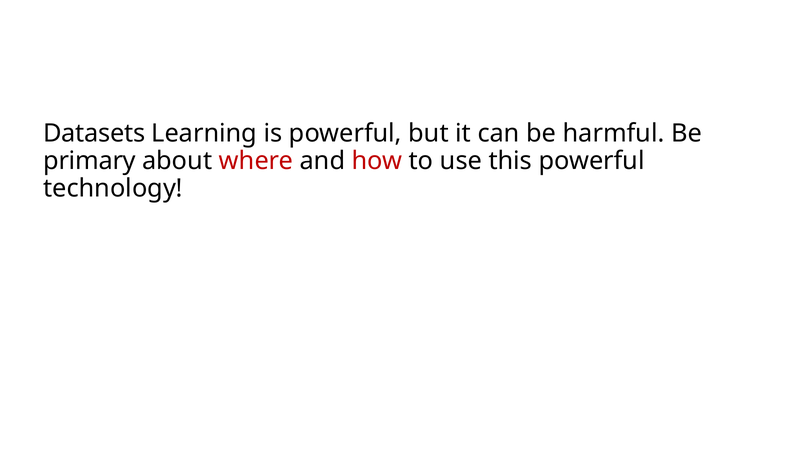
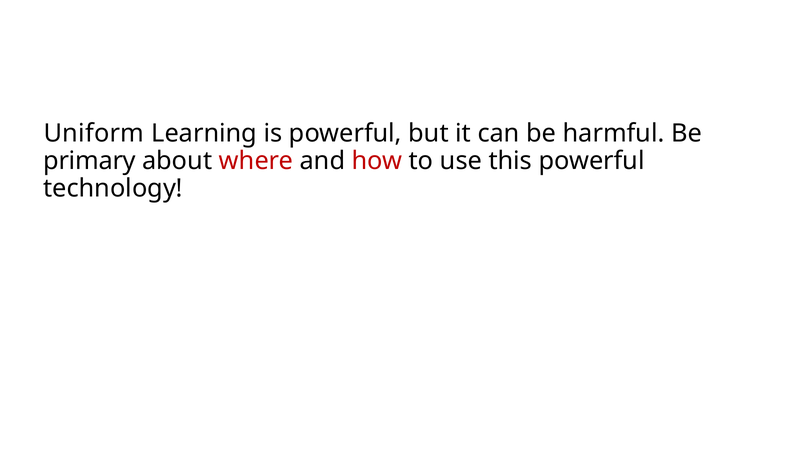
Datasets: Datasets -> Uniform
